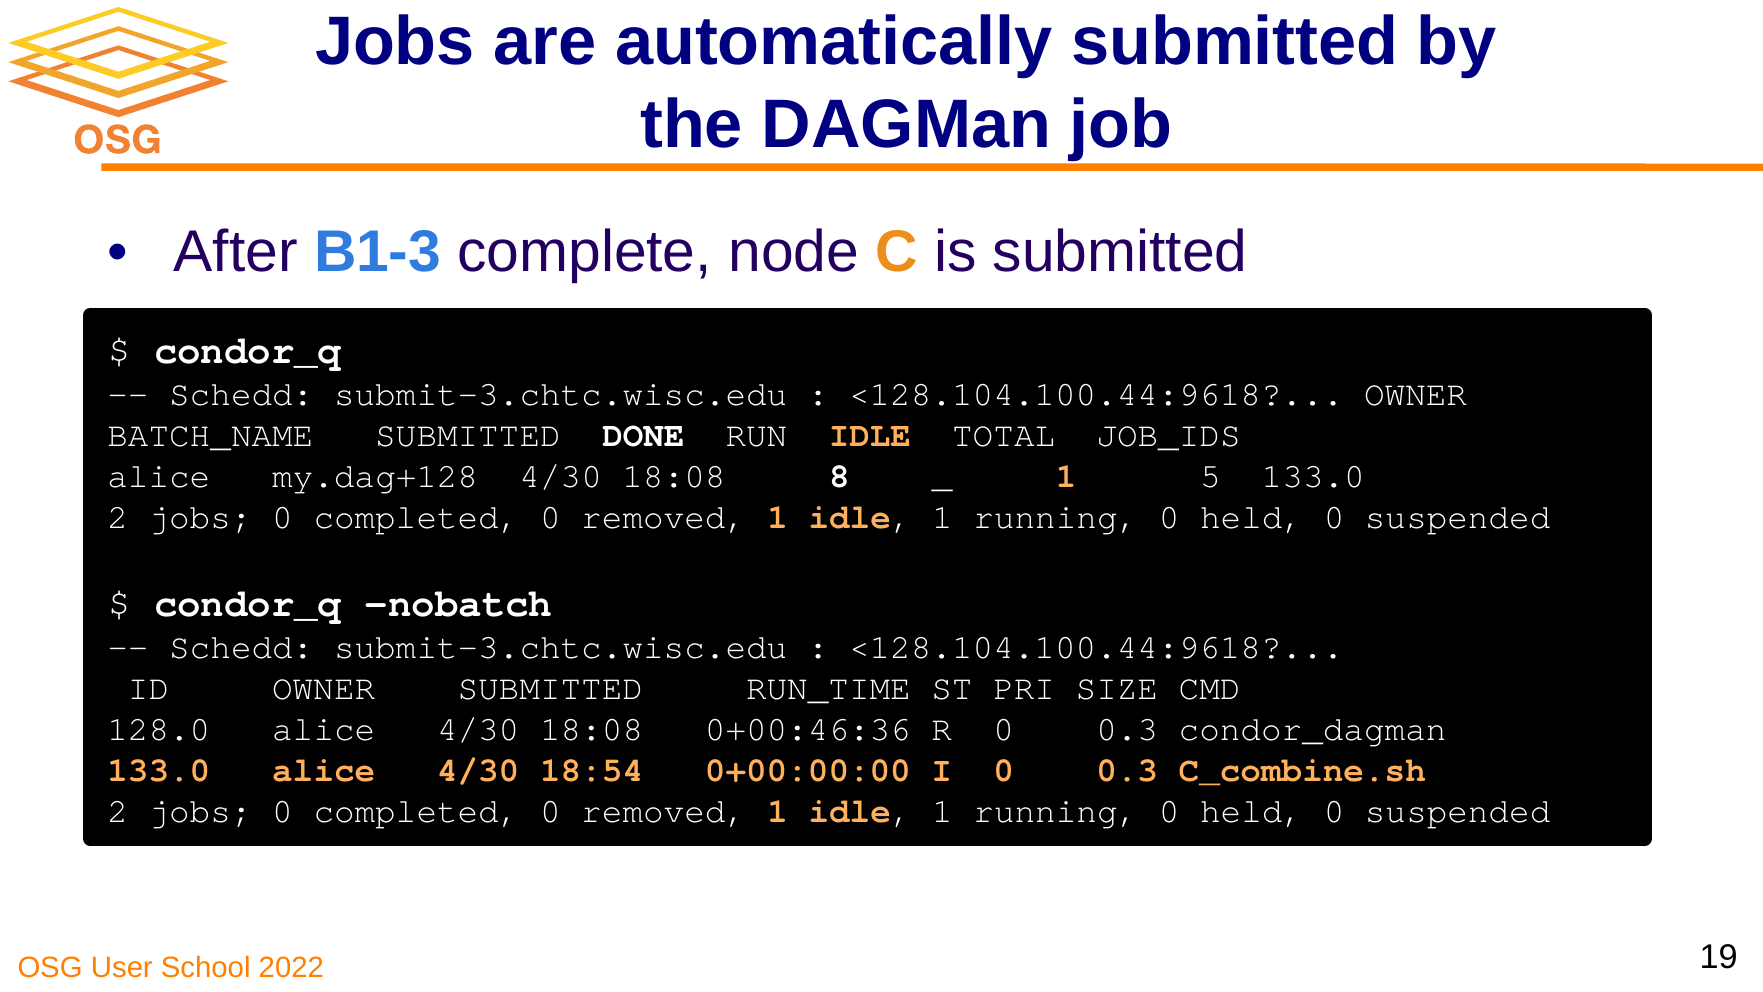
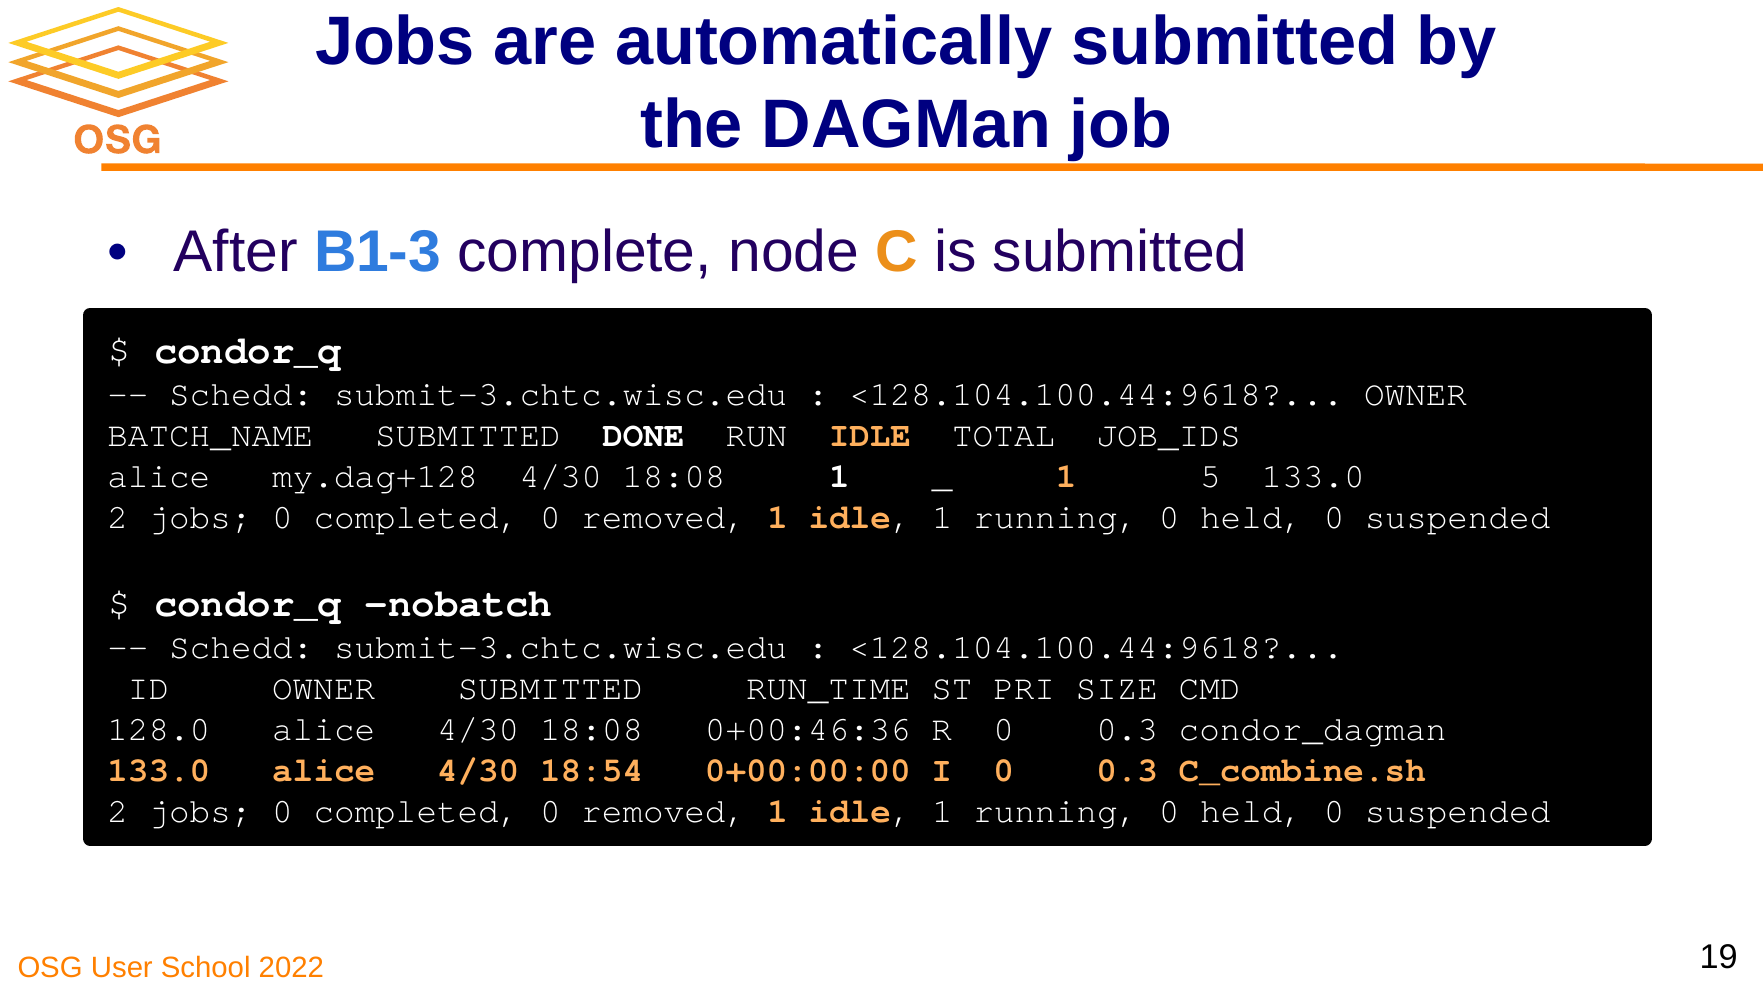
18:08 8: 8 -> 1
